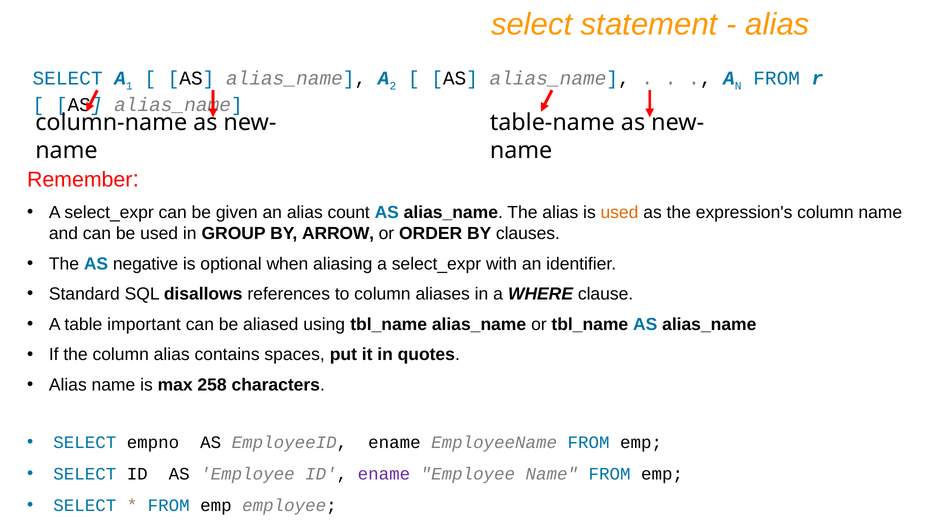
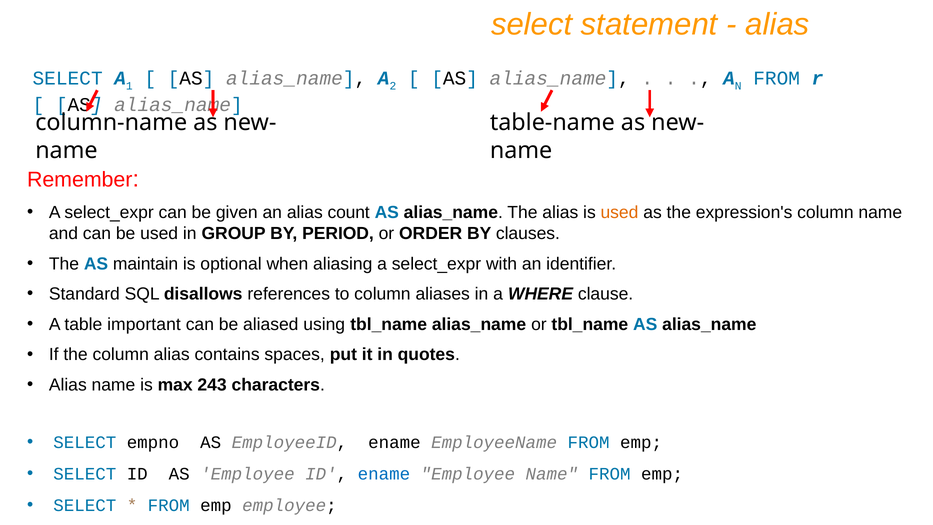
ARROW: ARROW -> PERIOD
negative: negative -> maintain
258: 258 -> 243
ename at (384, 474) colour: purple -> blue
